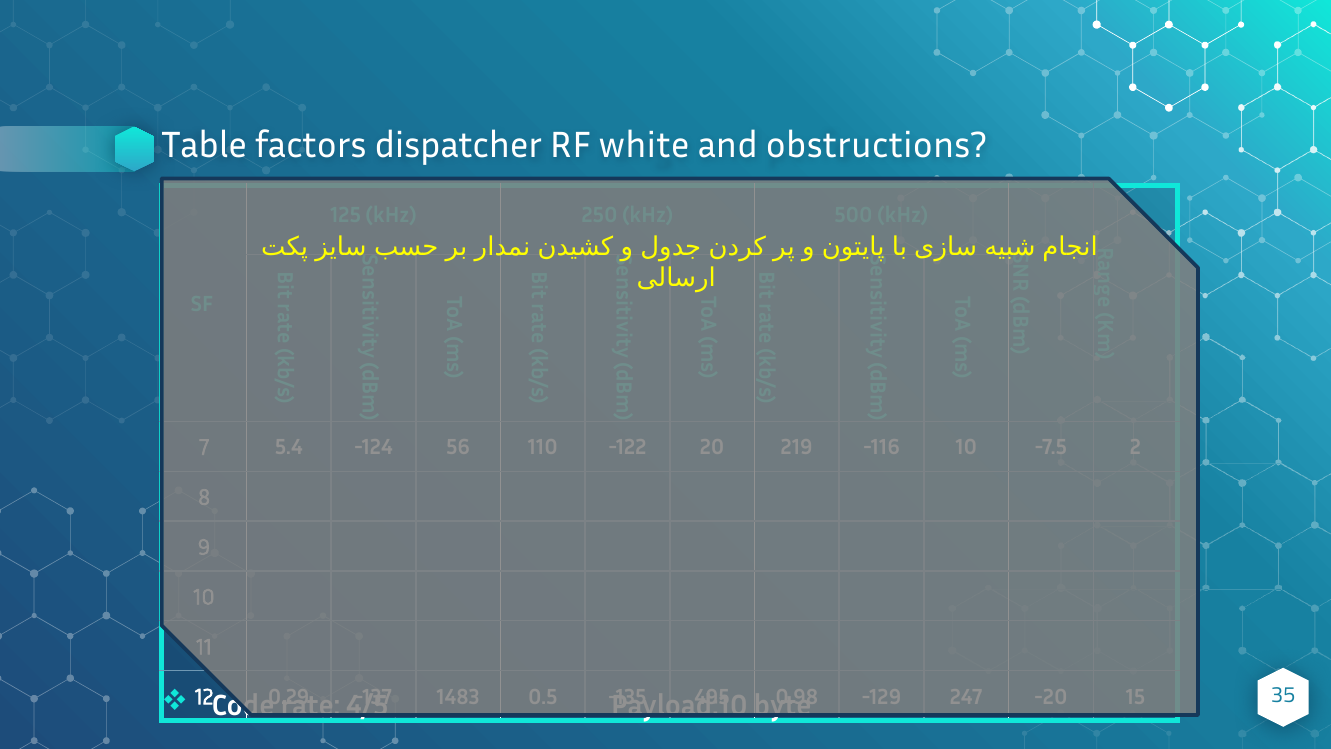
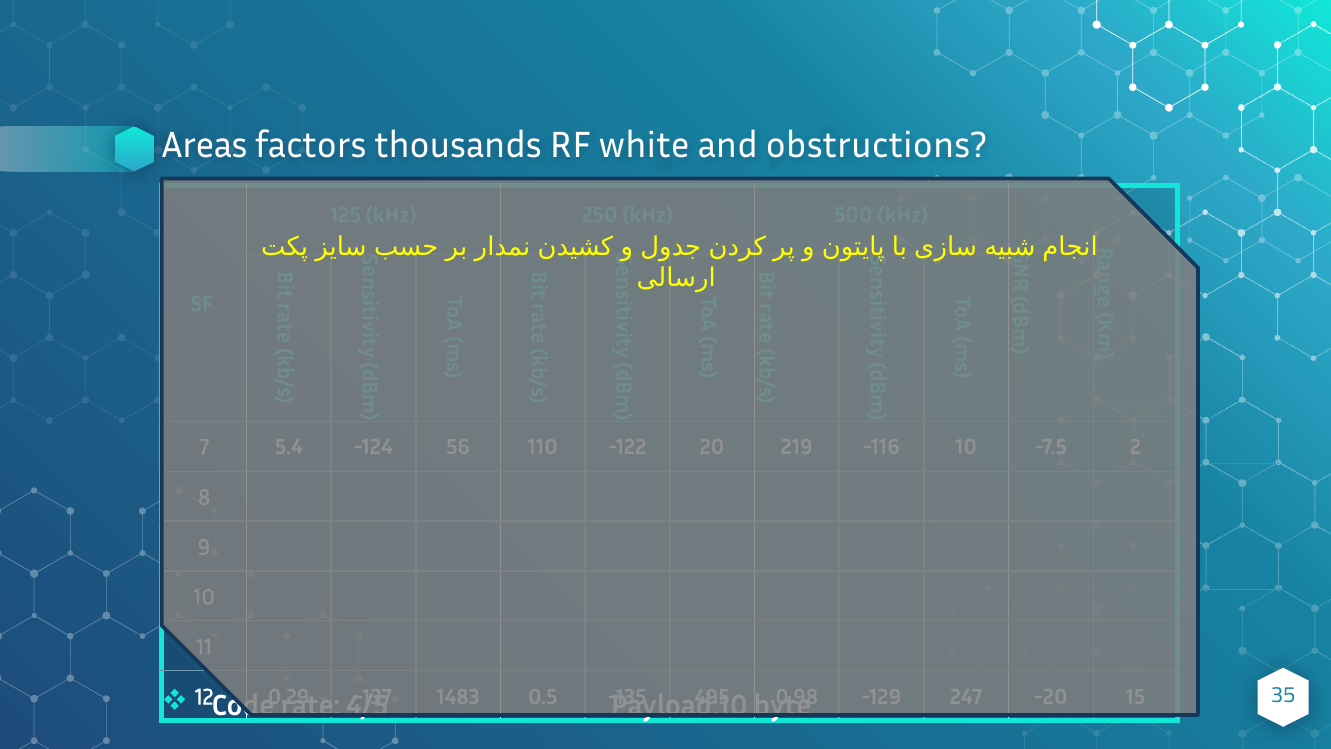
Table: Table -> Areas
dispatcher: dispatcher -> thousands
